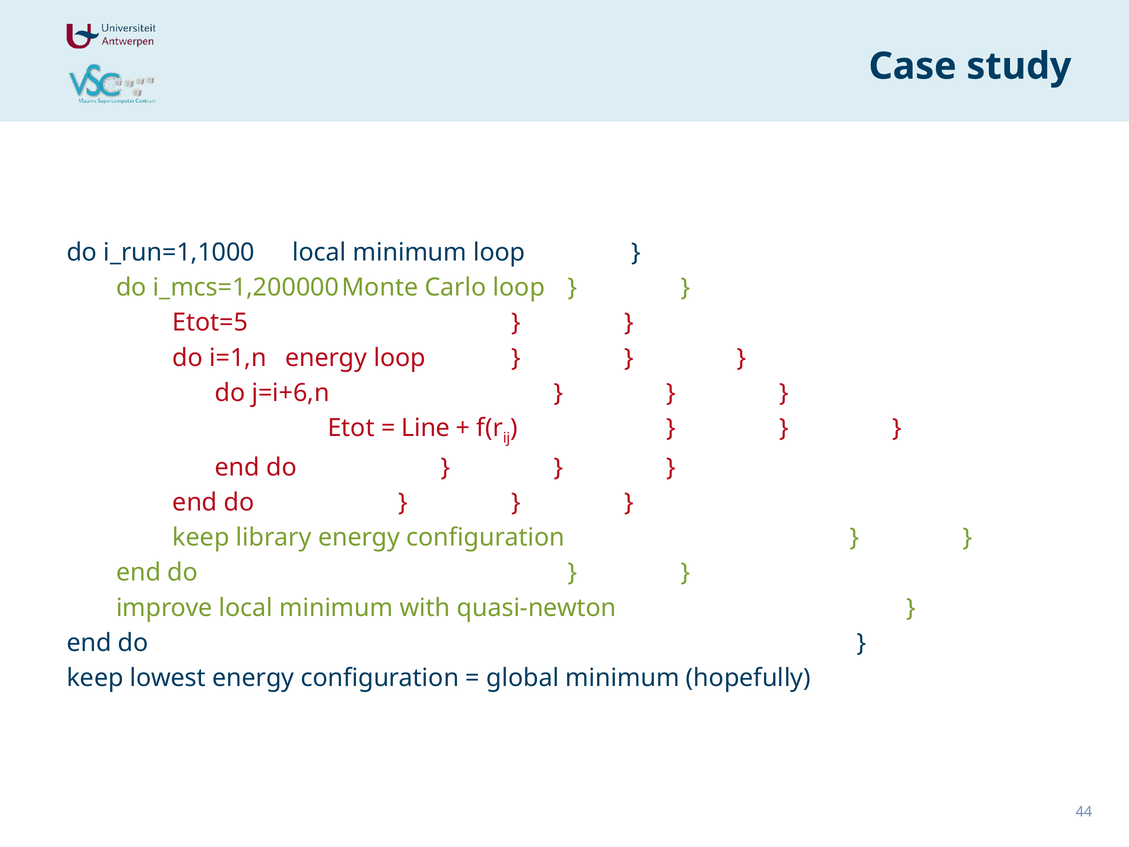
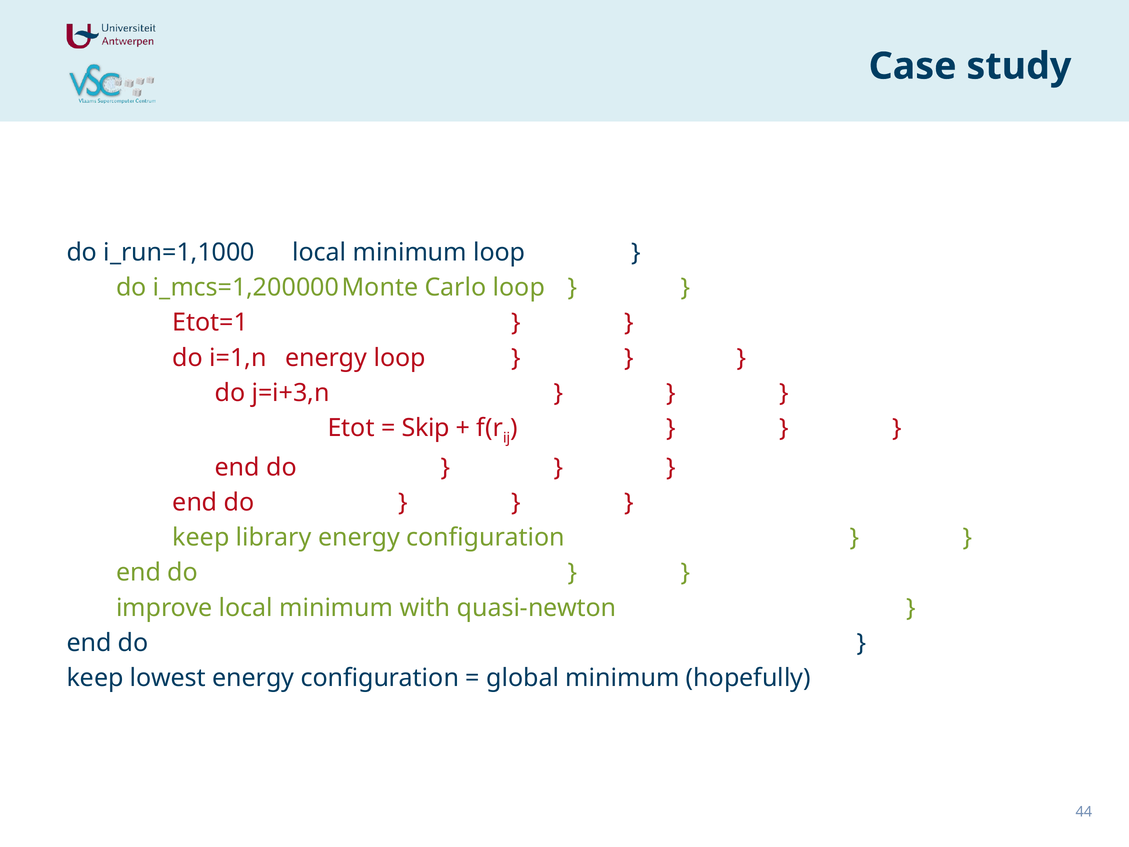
Etot=5: Etot=5 -> Etot=1
j=i+6,n: j=i+6,n -> j=i+3,n
Line: Line -> Skip
